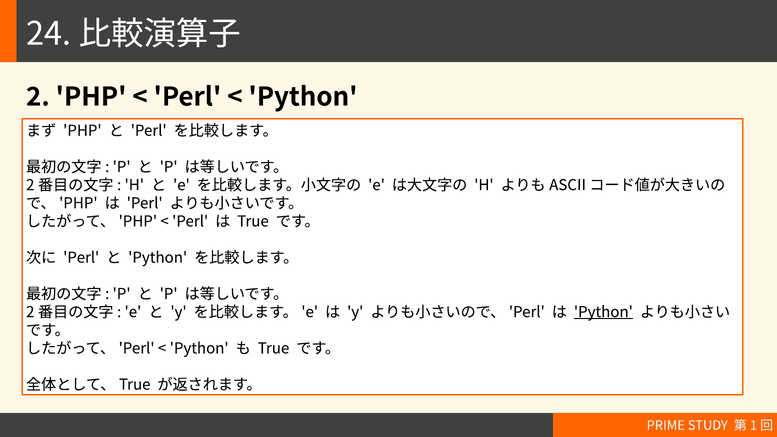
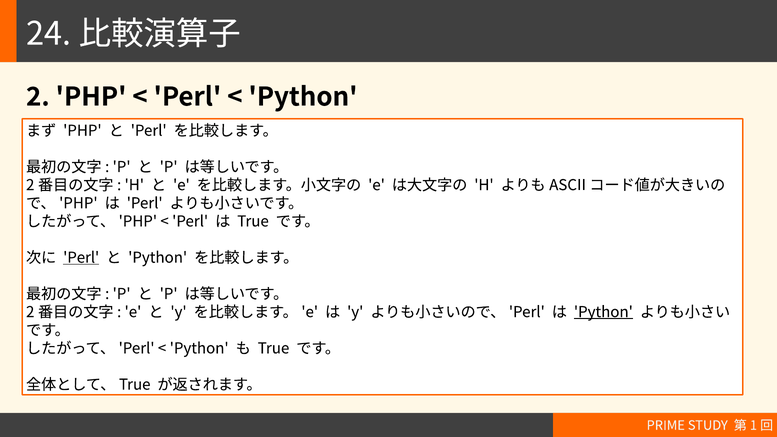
Perl at (81, 258) underline: none -> present
